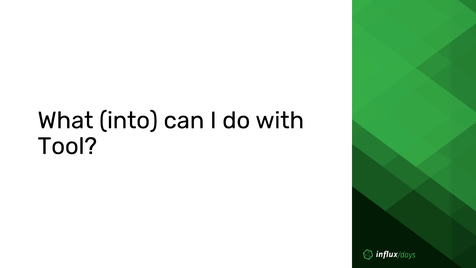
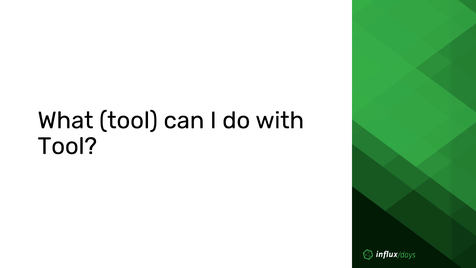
What into: into -> tool
